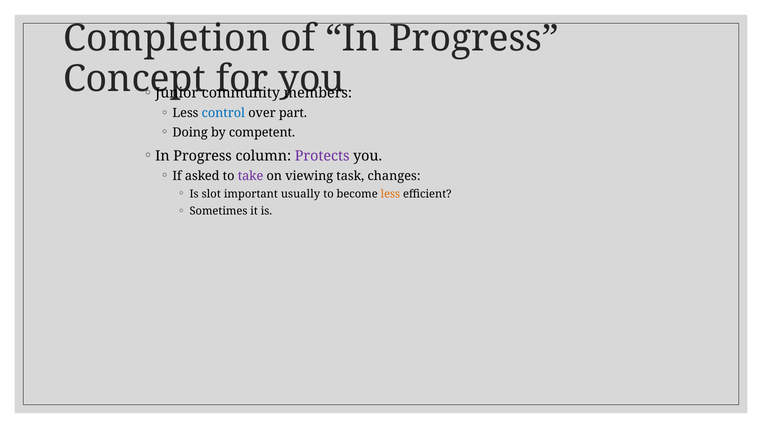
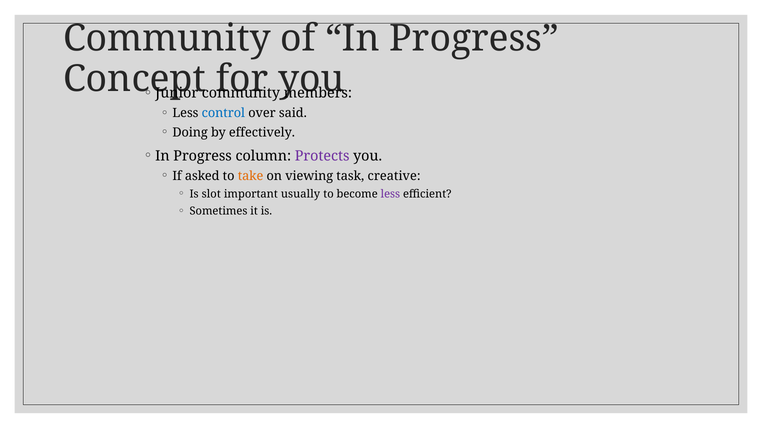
Completion at (167, 39): Completion -> Community
part: part -> said
competent: competent -> effectively
take colour: purple -> orange
changes: changes -> creative
less at (390, 194) colour: orange -> purple
